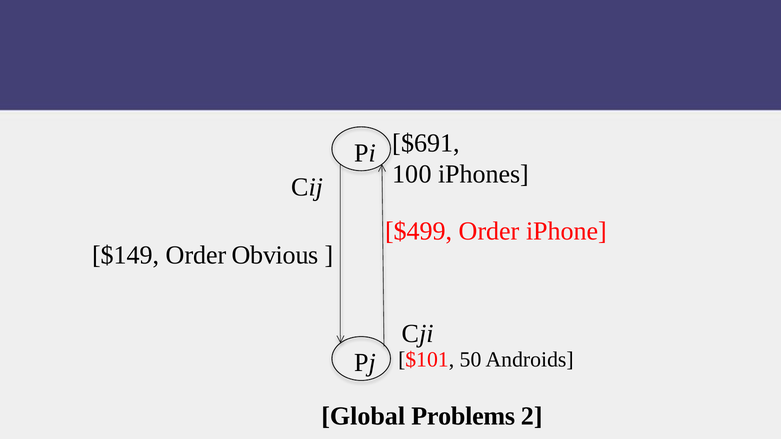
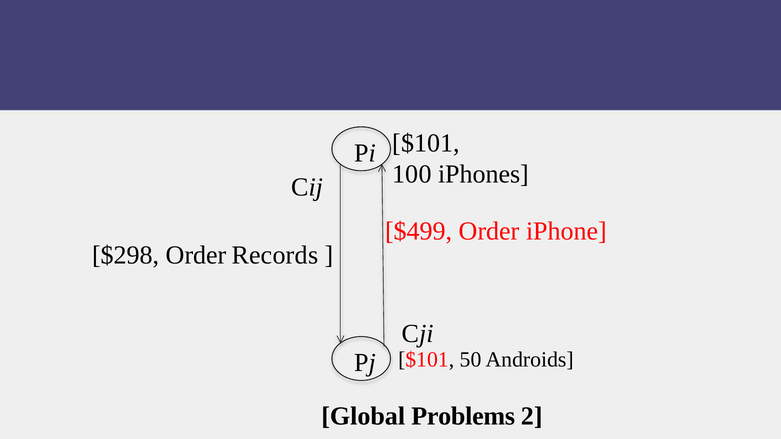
$691 at (426, 143): $691 -> $101
$149: $149 -> $298
Obvious: Obvious -> Records
